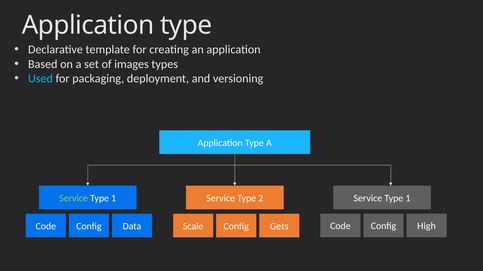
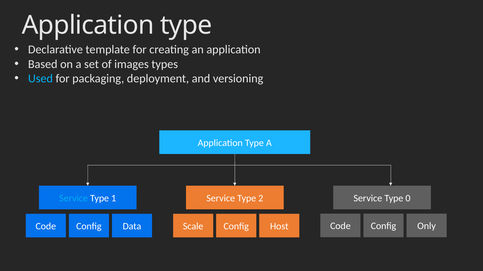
Service at (74, 199) colour: light green -> light blue
2 Service Type 1: 1 -> 0
Gets: Gets -> Host
High: High -> Only
